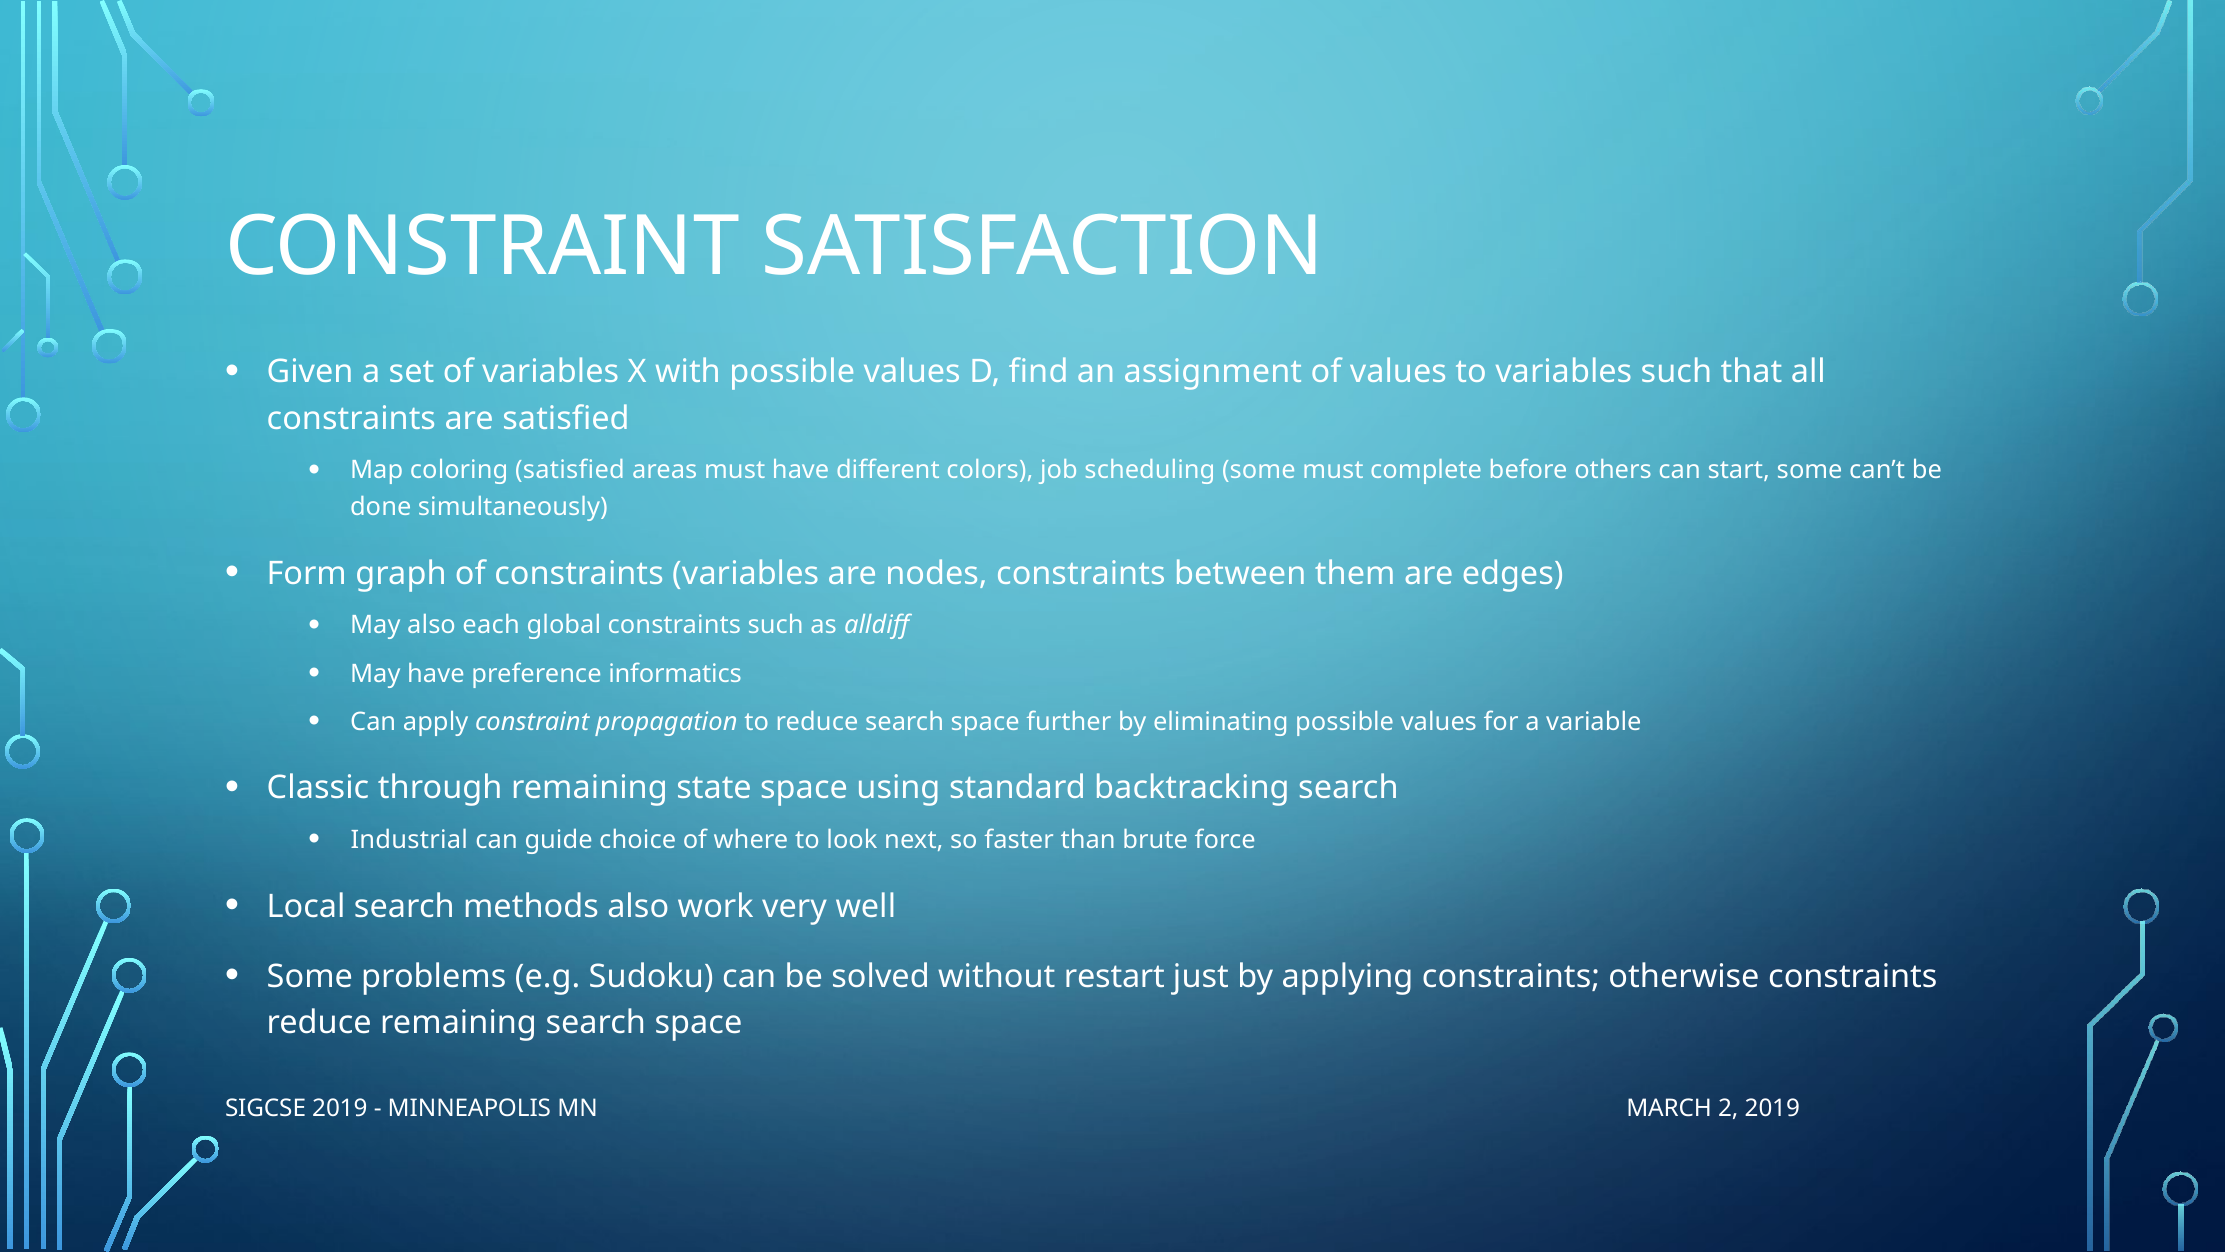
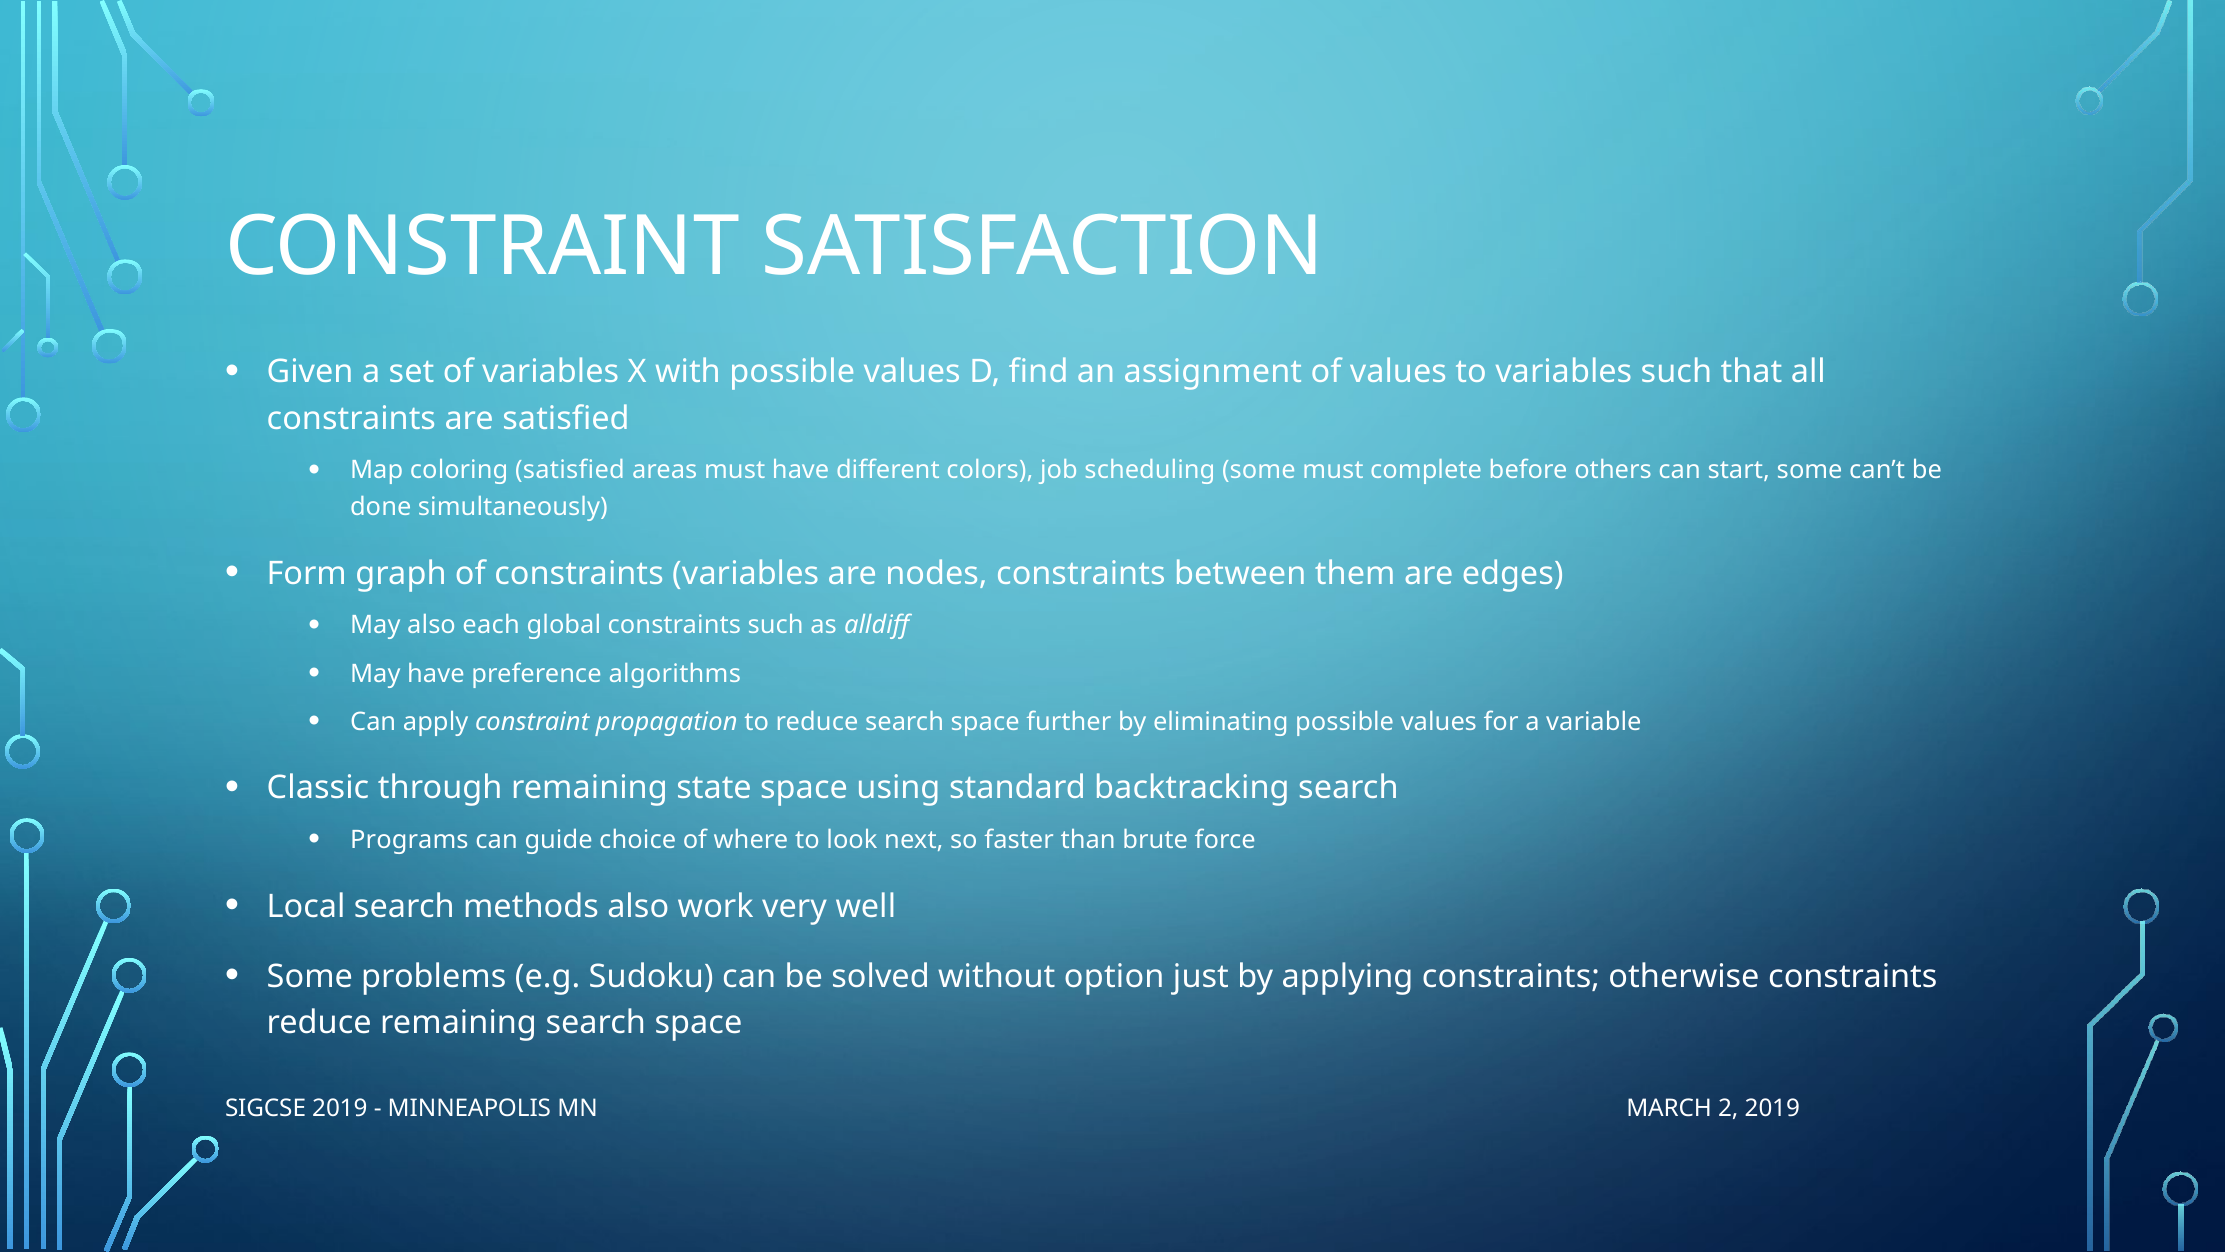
informatics: informatics -> algorithms
Industrial: Industrial -> Programs
restart: restart -> option
